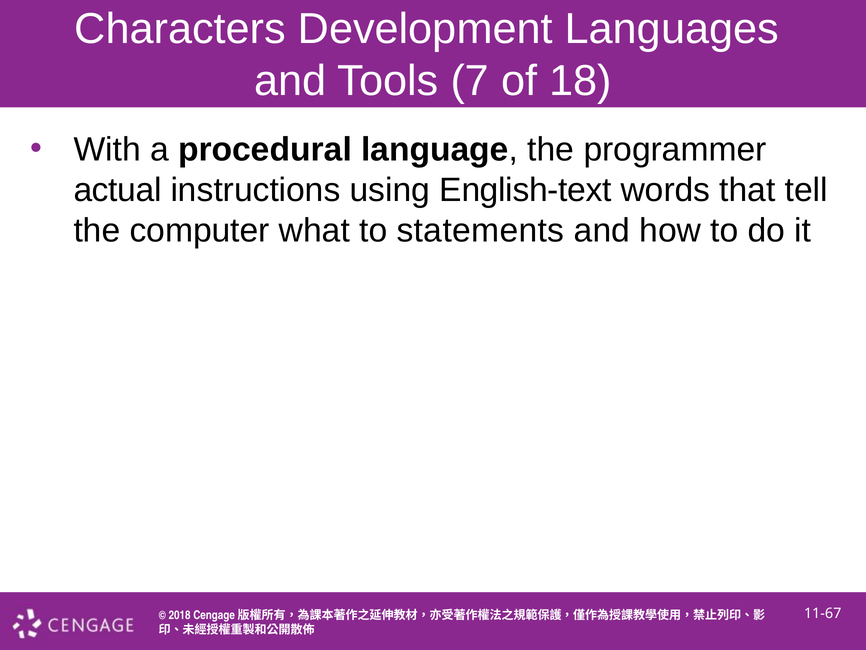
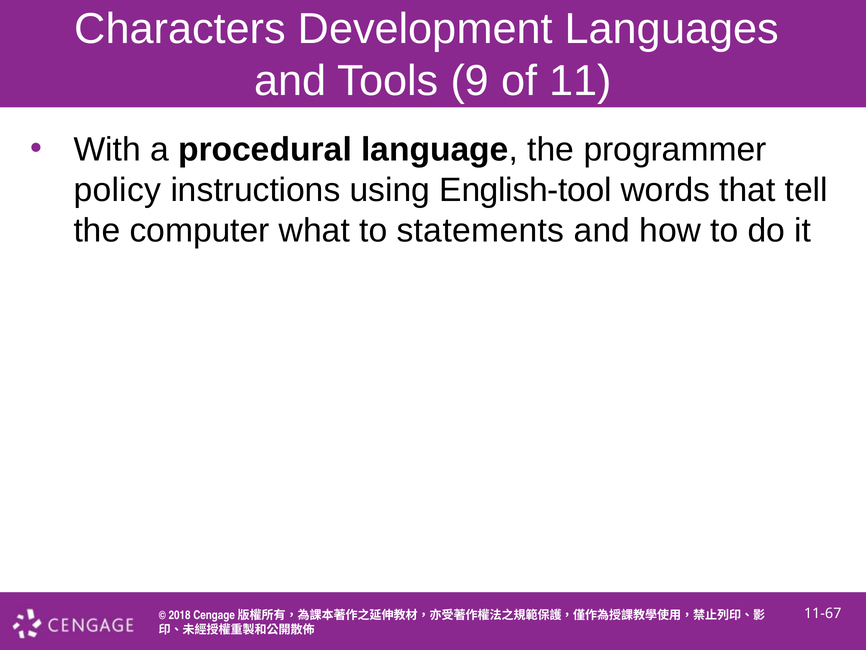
7: 7 -> 9
18: 18 -> 11
actual: actual -> policy
English-text: English-text -> English-tool
